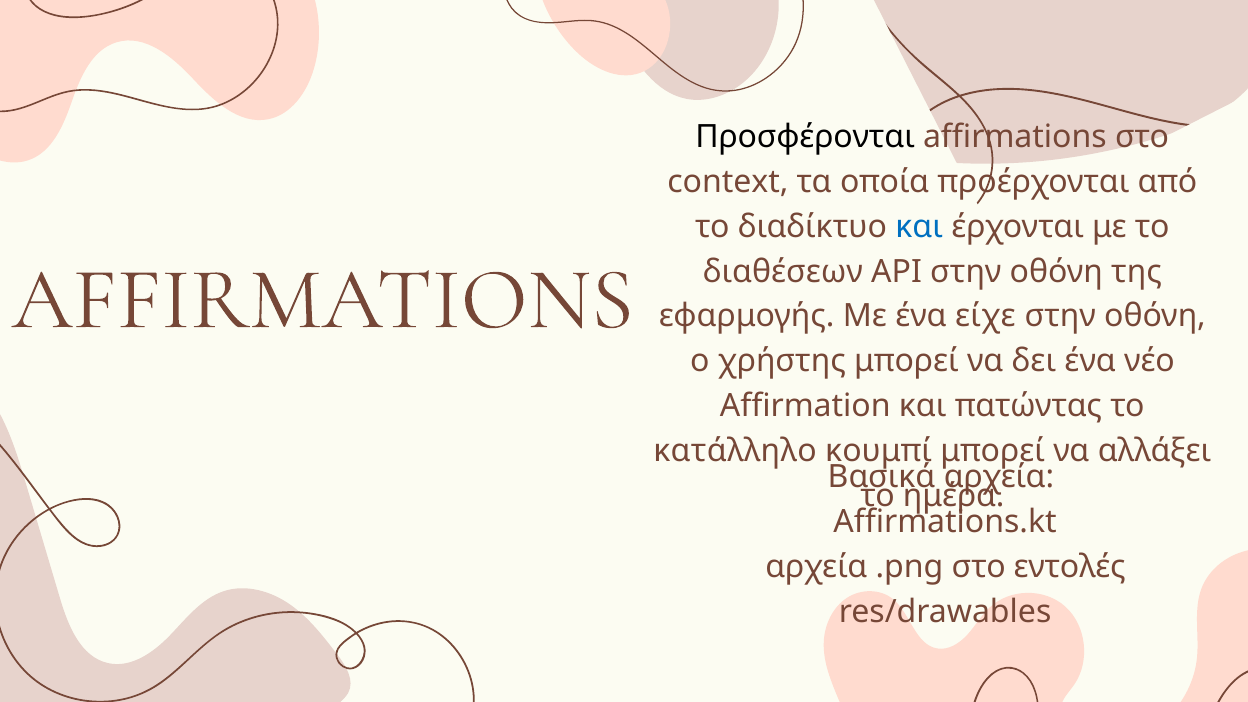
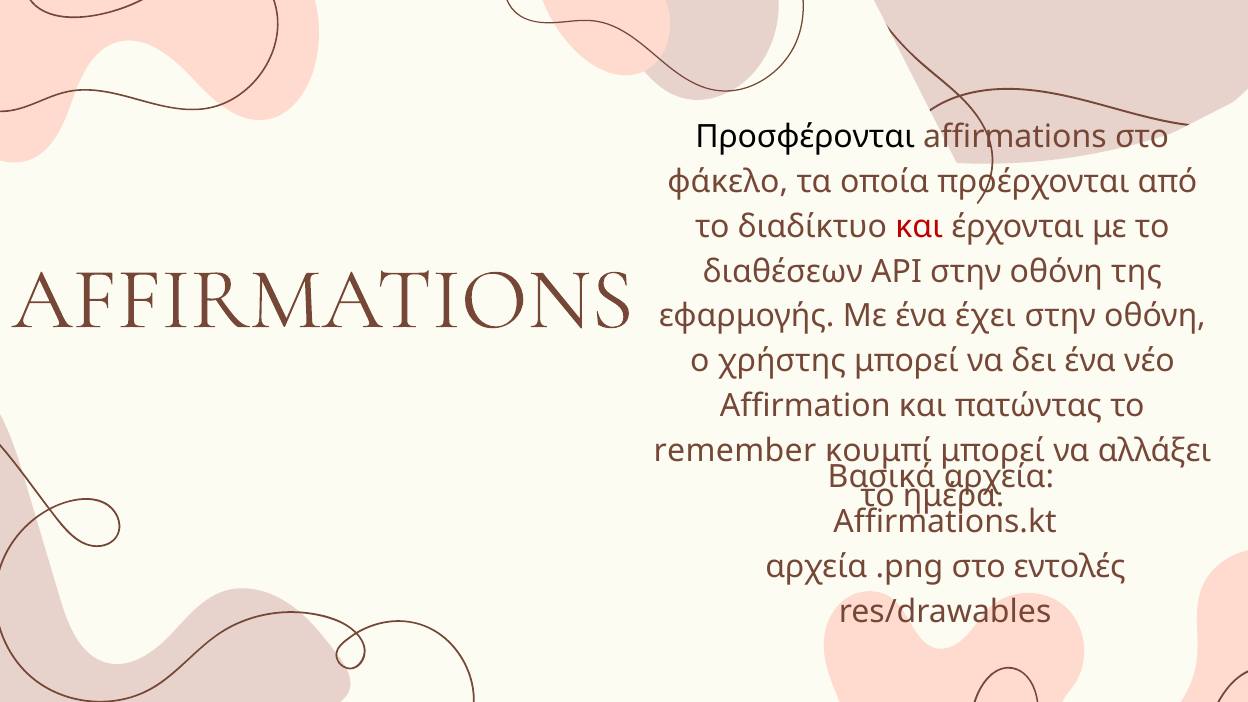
context: context -> φάκελο
και at (919, 227) colour: blue -> red
είχε: είχε -> έχει
κατάλληλο: κατάλληλο -> remember
